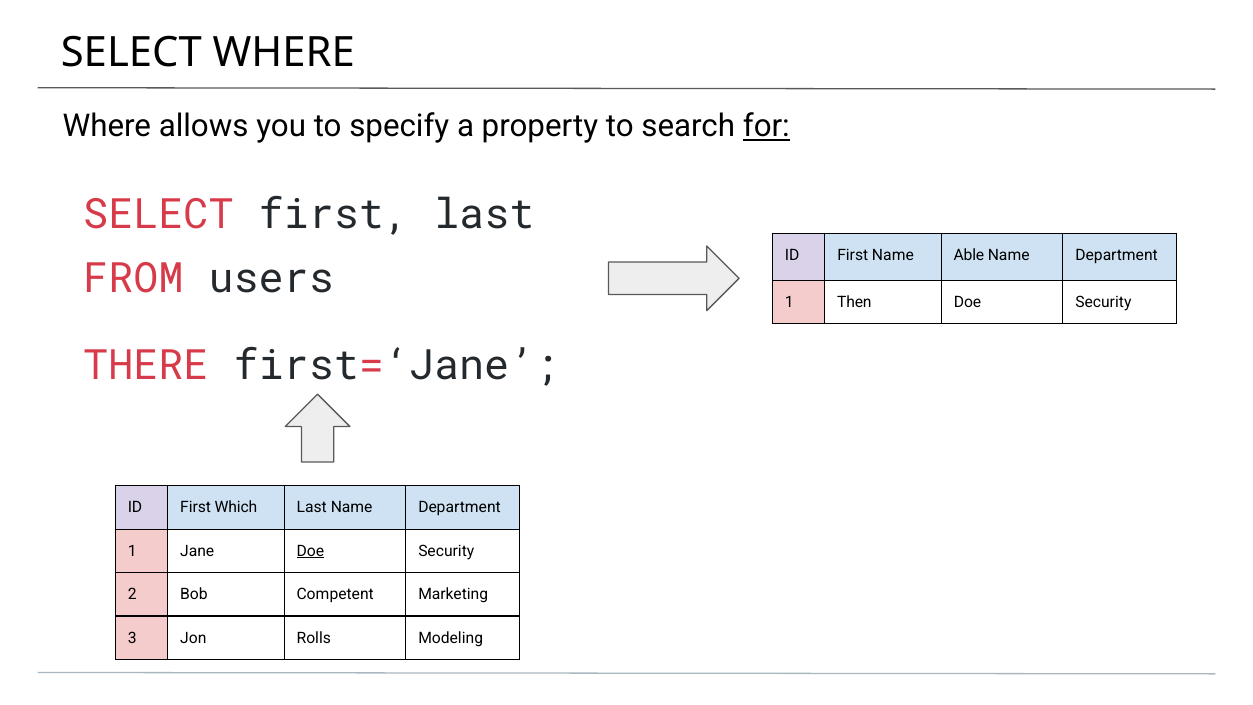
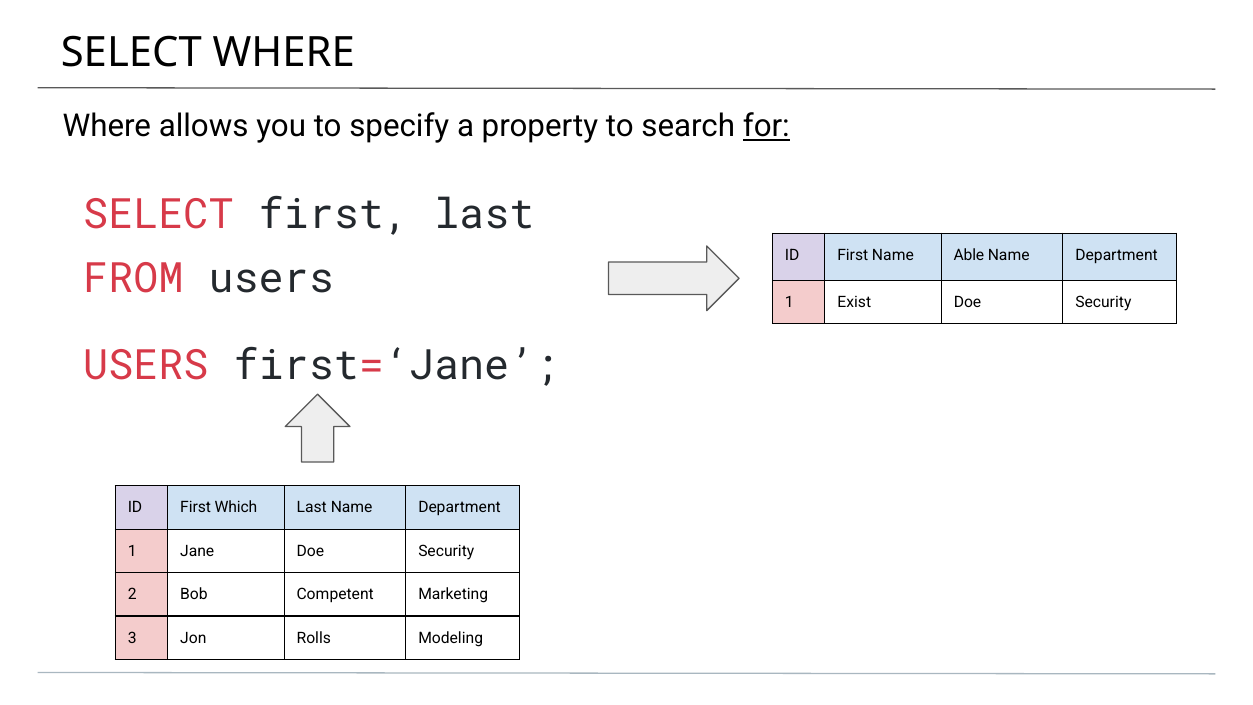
Then: Then -> Exist
THERE at (146, 365): THERE -> USERS
Doe at (310, 551) underline: present -> none
